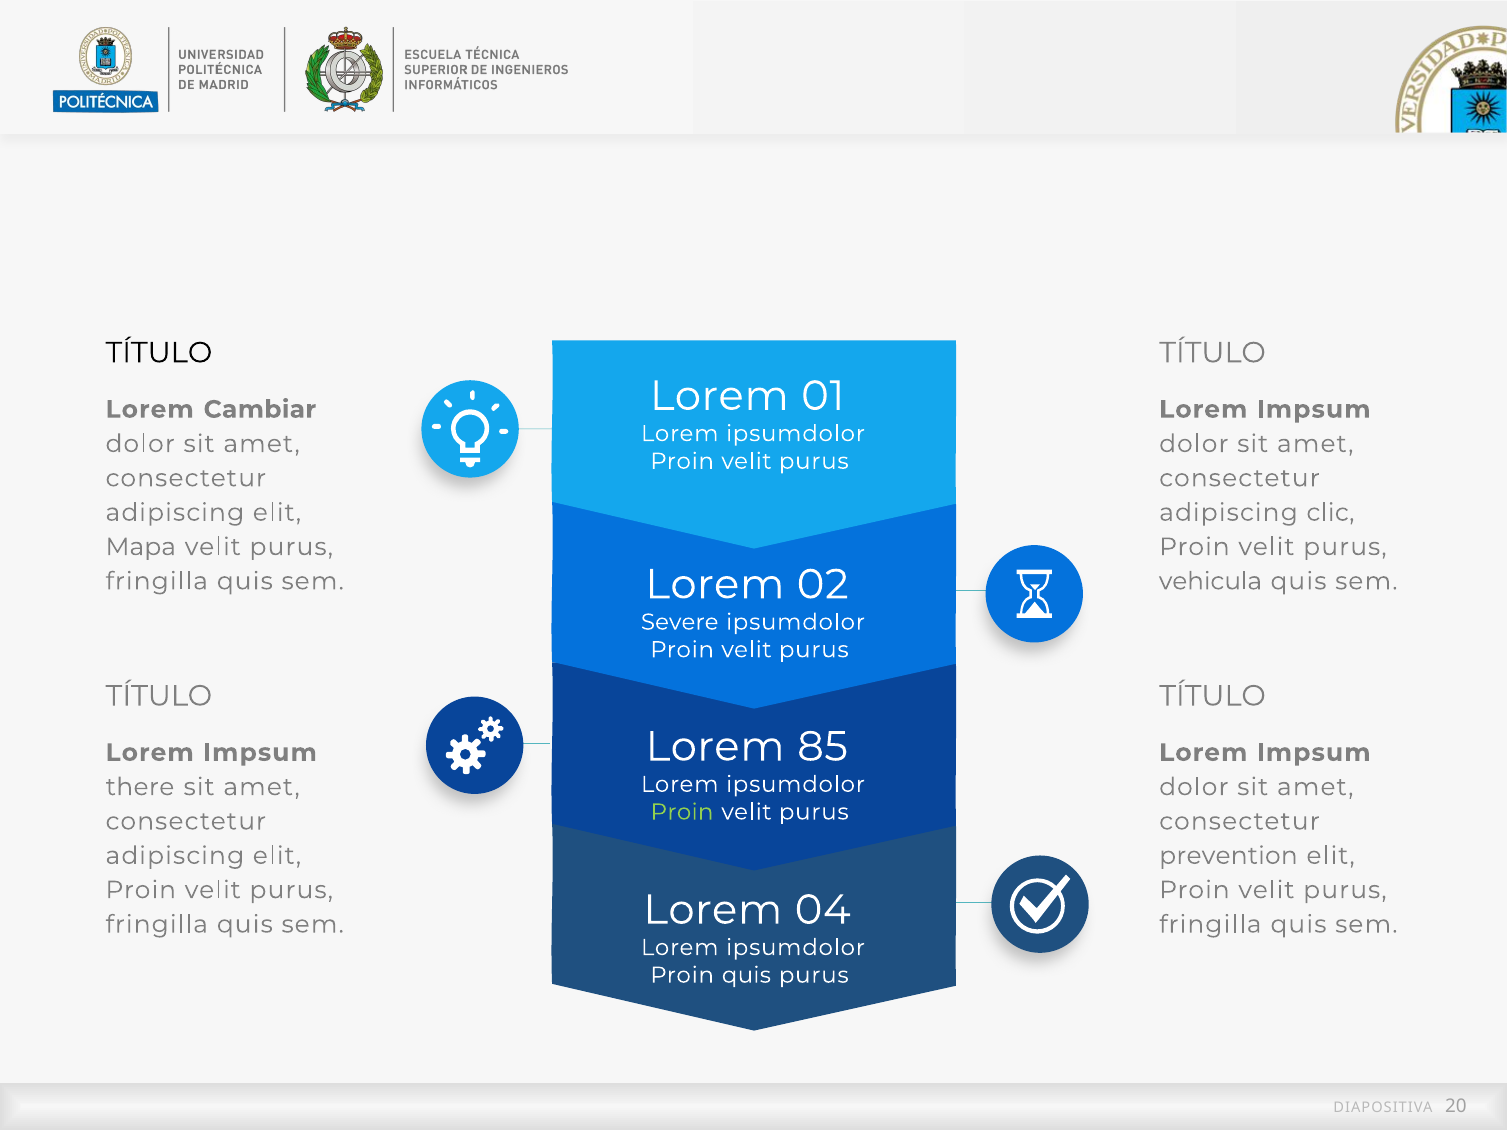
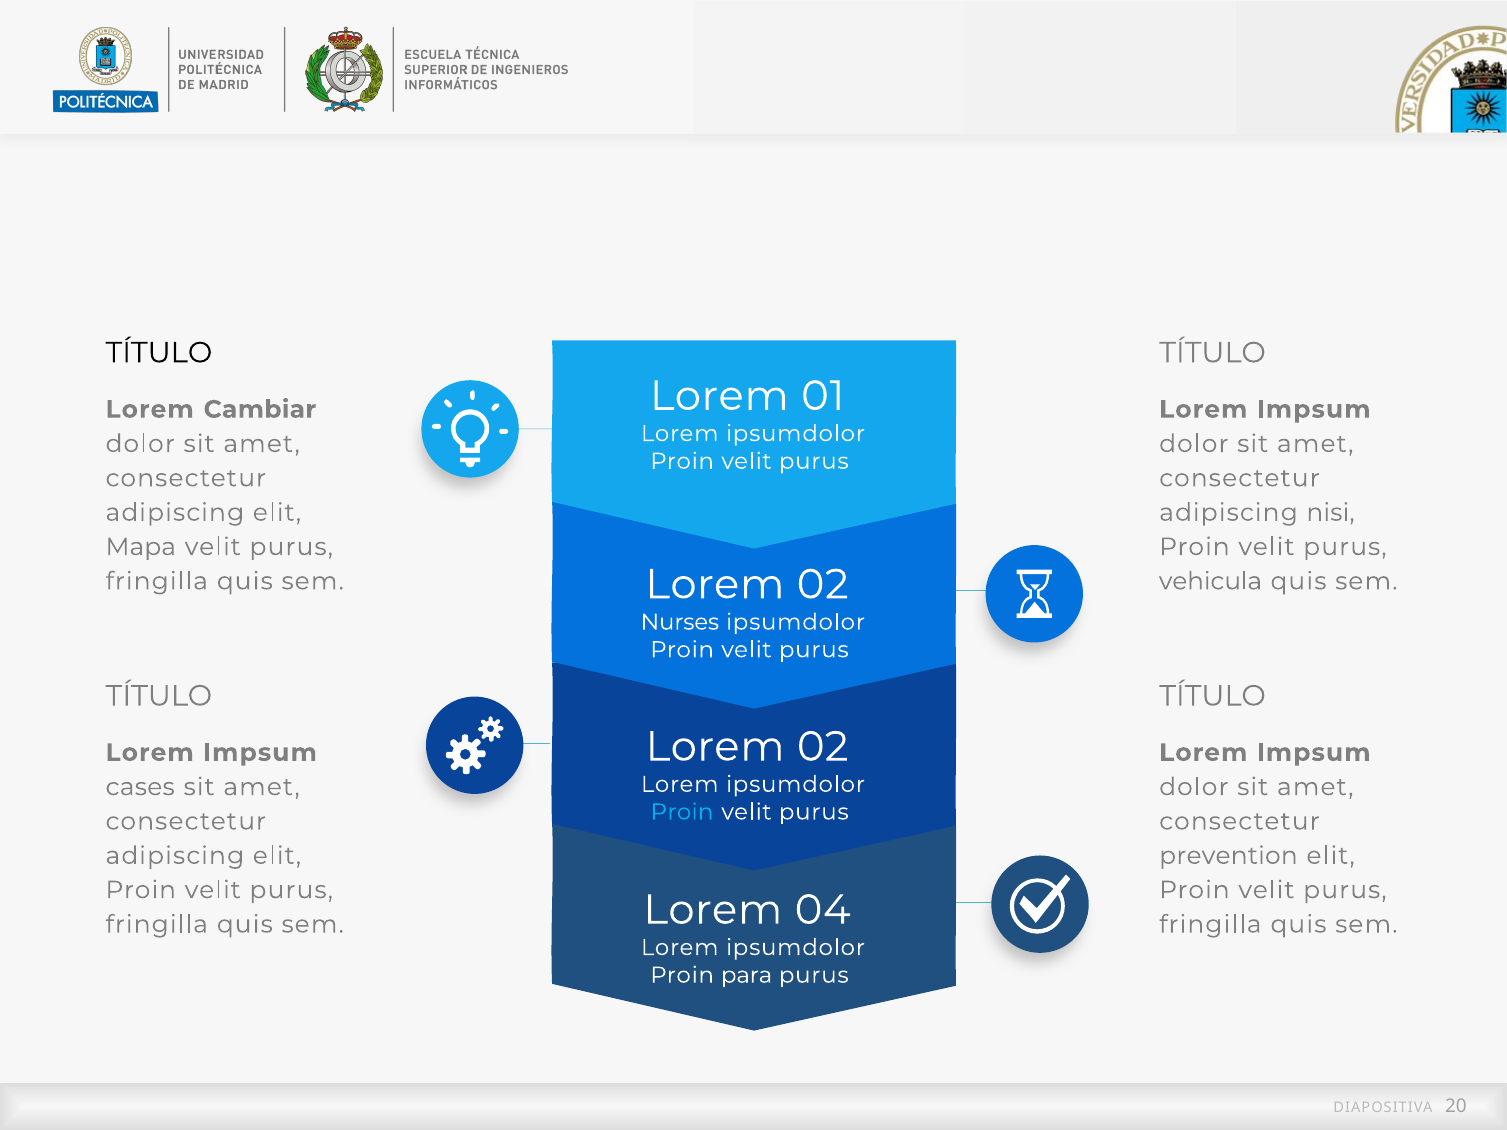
clic: clic -> nisi
Severe: Severe -> Nurses
85 at (823, 747): 85 -> 02
there: there -> cases
Proin at (682, 812) colour: light green -> light blue
Proin quis: quis -> para
